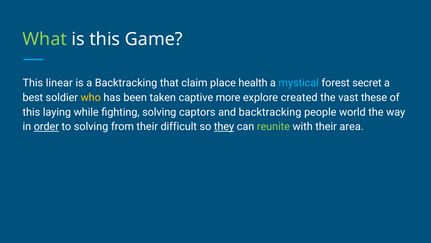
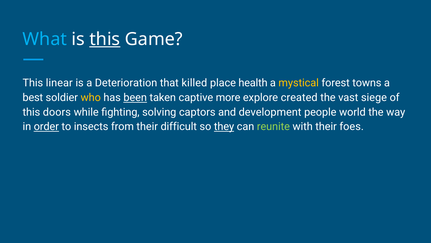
What colour: light green -> light blue
this at (105, 39) underline: none -> present
a Backtracking: Backtracking -> Deterioration
claim: claim -> killed
mystical colour: light blue -> yellow
secret: secret -> towns
been underline: none -> present
these: these -> siege
laying: laying -> doors
and backtracking: backtracking -> development
to solving: solving -> insects
area: area -> foes
